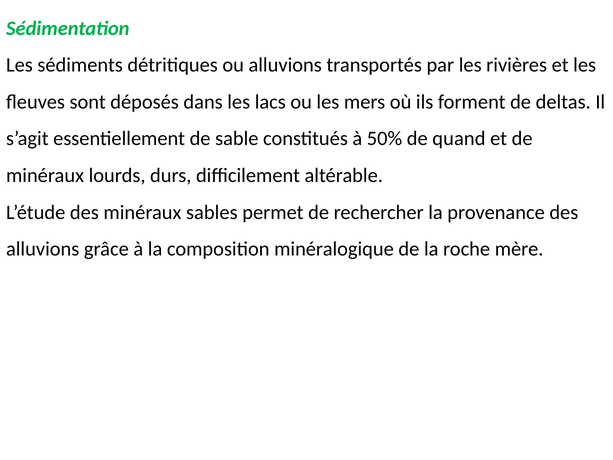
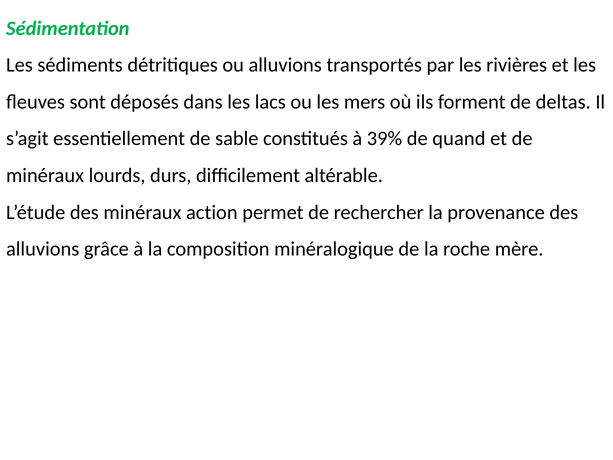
50%: 50% -> 39%
sables: sables -> action
